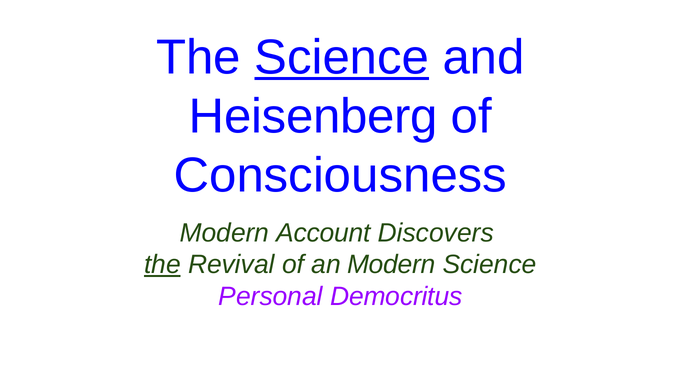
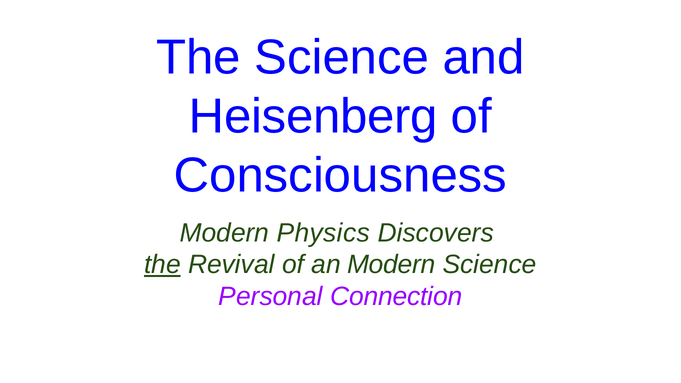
Science at (342, 57) underline: present -> none
Account: Account -> Physics
Democritus: Democritus -> Connection
